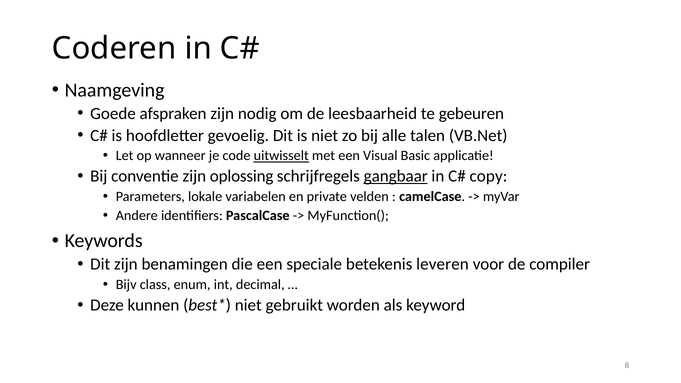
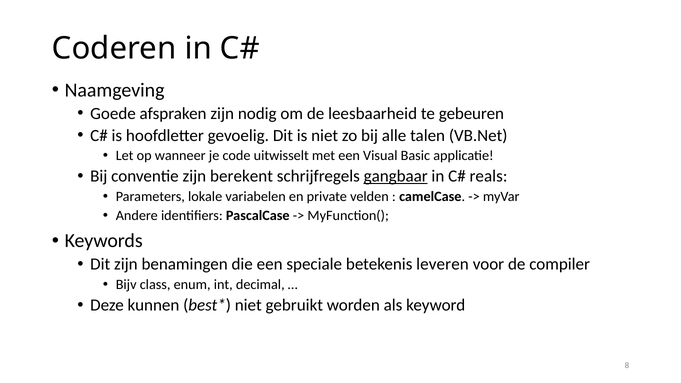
uitwisselt underline: present -> none
oplossing: oplossing -> berekent
copy: copy -> reals
